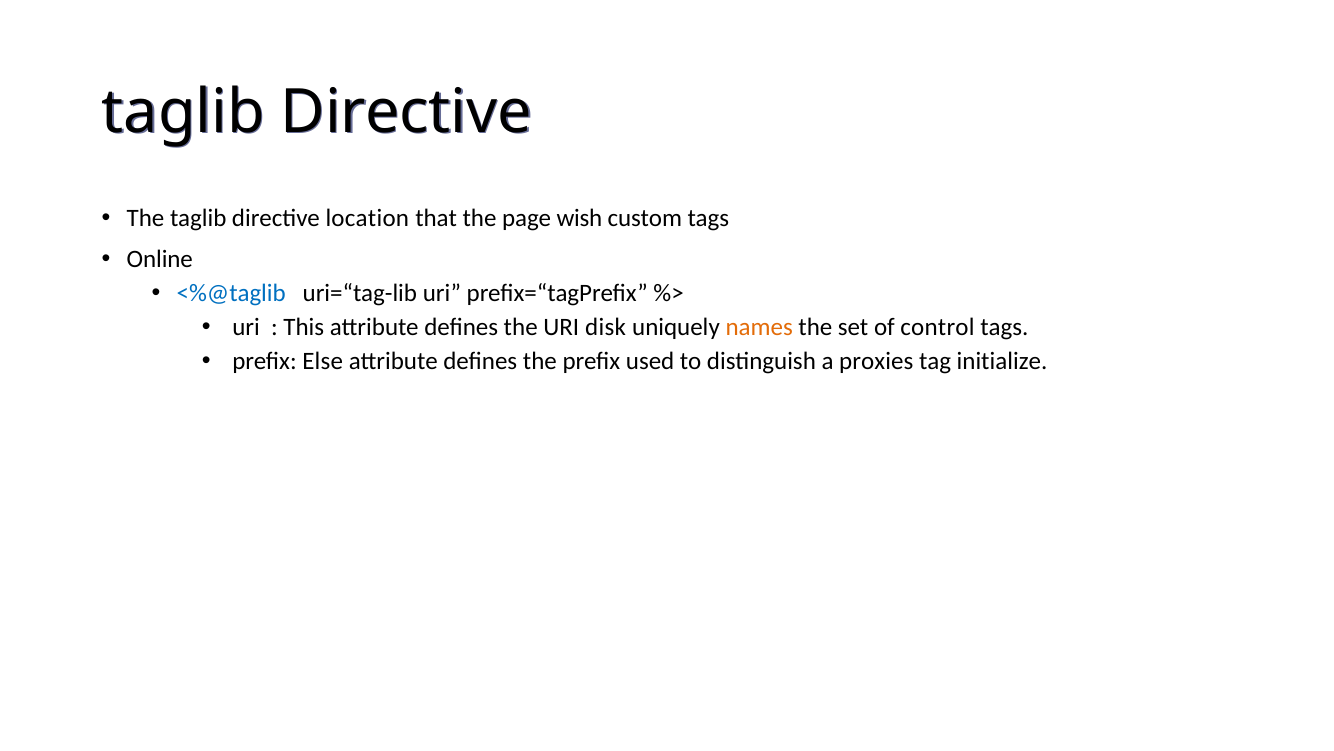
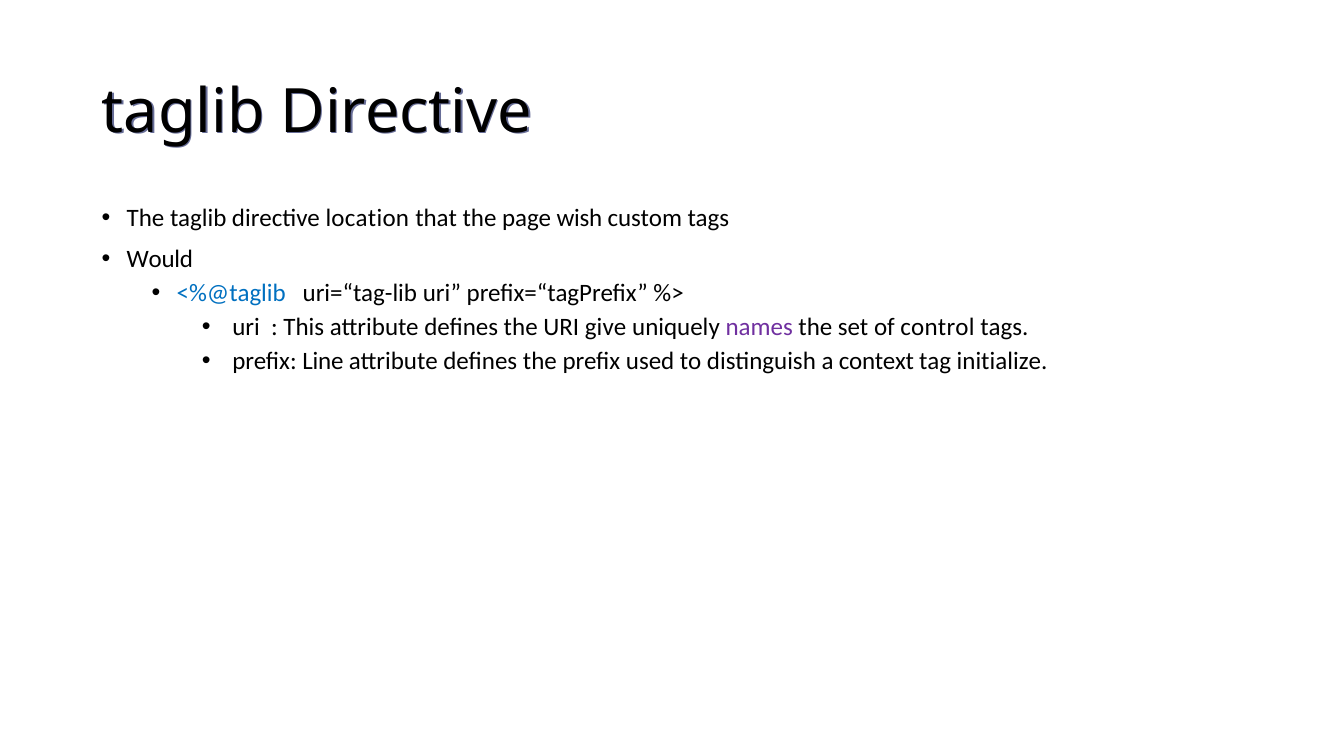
Online: Online -> Would
disk: disk -> give
names colour: orange -> purple
Else: Else -> Line
proxies: proxies -> context
